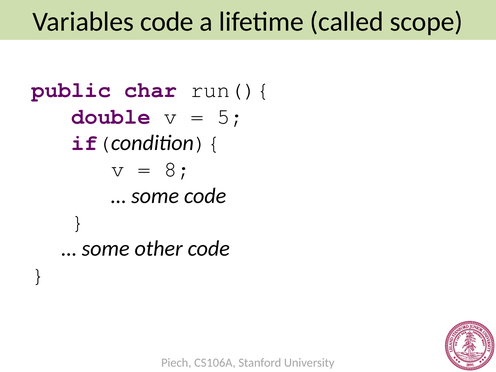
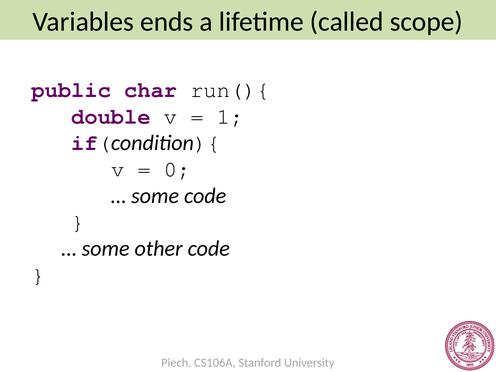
Variables code: code -> ends
5: 5 -> 1
8: 8 -> 0
